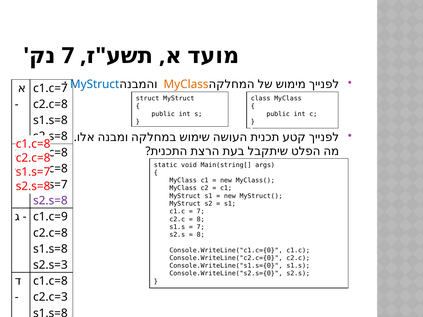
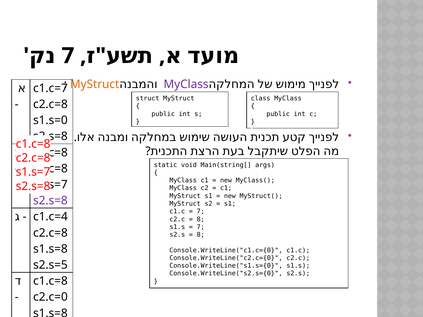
MyStruct at (95, 84) colour: blue -> orange
MyClass at (186, 84) colour: orange -> purple
s1.s=8 at (50, 120): s1.s=8 -> s1.s=0
c1.c=9: c1.c=9 -> c1.c=4
s2.s=3: s2.s=3 -> s2.s=5
c2.c=3: c2.c=3 -> c2.c=0
